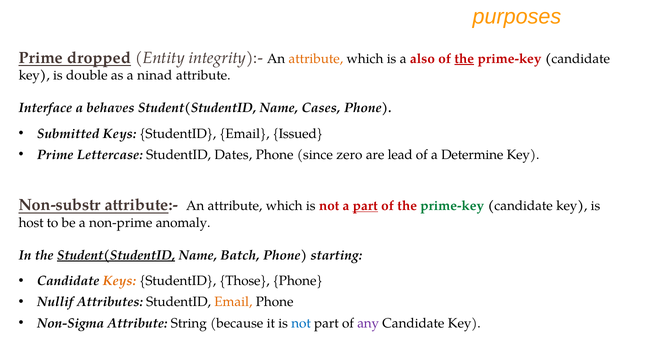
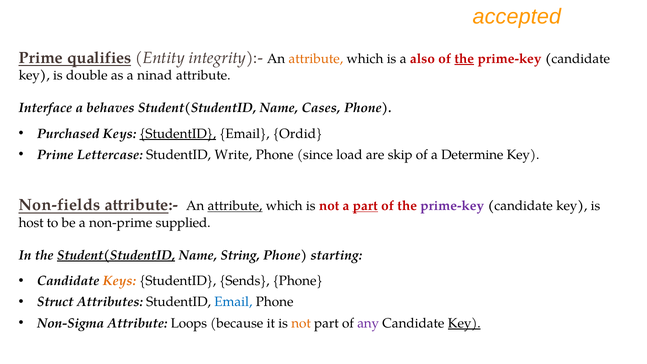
purposes: purposes -> accepted
dropped: dropped -> qualifies
Submitted: Submitted -> Purchased
StudentID at (178, 134) underline: none -> present
Issued: Issued -> Ordid
Dates: Dates -> Write
zero: zero -> load
lead: lead -> skip
Non-substr: Non-substr -> Non-fields
attribute at (235, 206) underline: none -> present
prime-key at (452, 206) colour: green -> purple
anomaly: anomaly -> supplied
Batch: Batch -> String
Those: Those -> Sends
Nullif: Nullif -> Struct
Email at (233, 302) colour: orange -> blue
String: String -> Loops
not at (301, 323) colour: blue -> orange
Key at (464, 323) underline: none -> present
